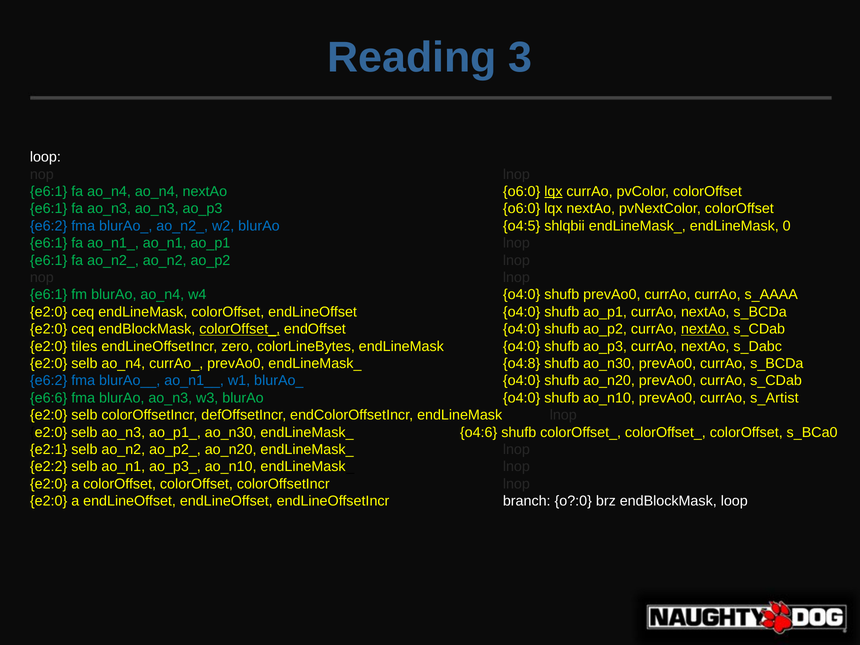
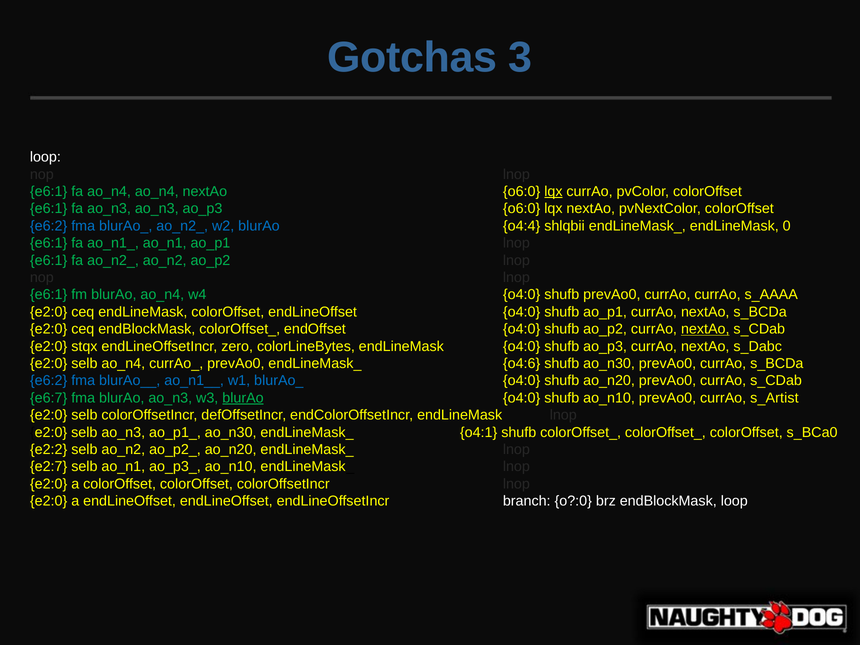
Reading: Reading -> Gotchas
o4:5: o4:5 -> o4:4
colorOffset_ at (240, 329) underline: present -> none
tiles: tiles -> stqx
o4:8: o4:8 -> o4:6
e6:6: e6:6 -> e6:7
blurAo at (243, 398) underline: none -> present
o4:6: o4:6 -> o4:1
e2:1: e2:1 -> e2:2
e2:2: e2:2 -> e2:7
